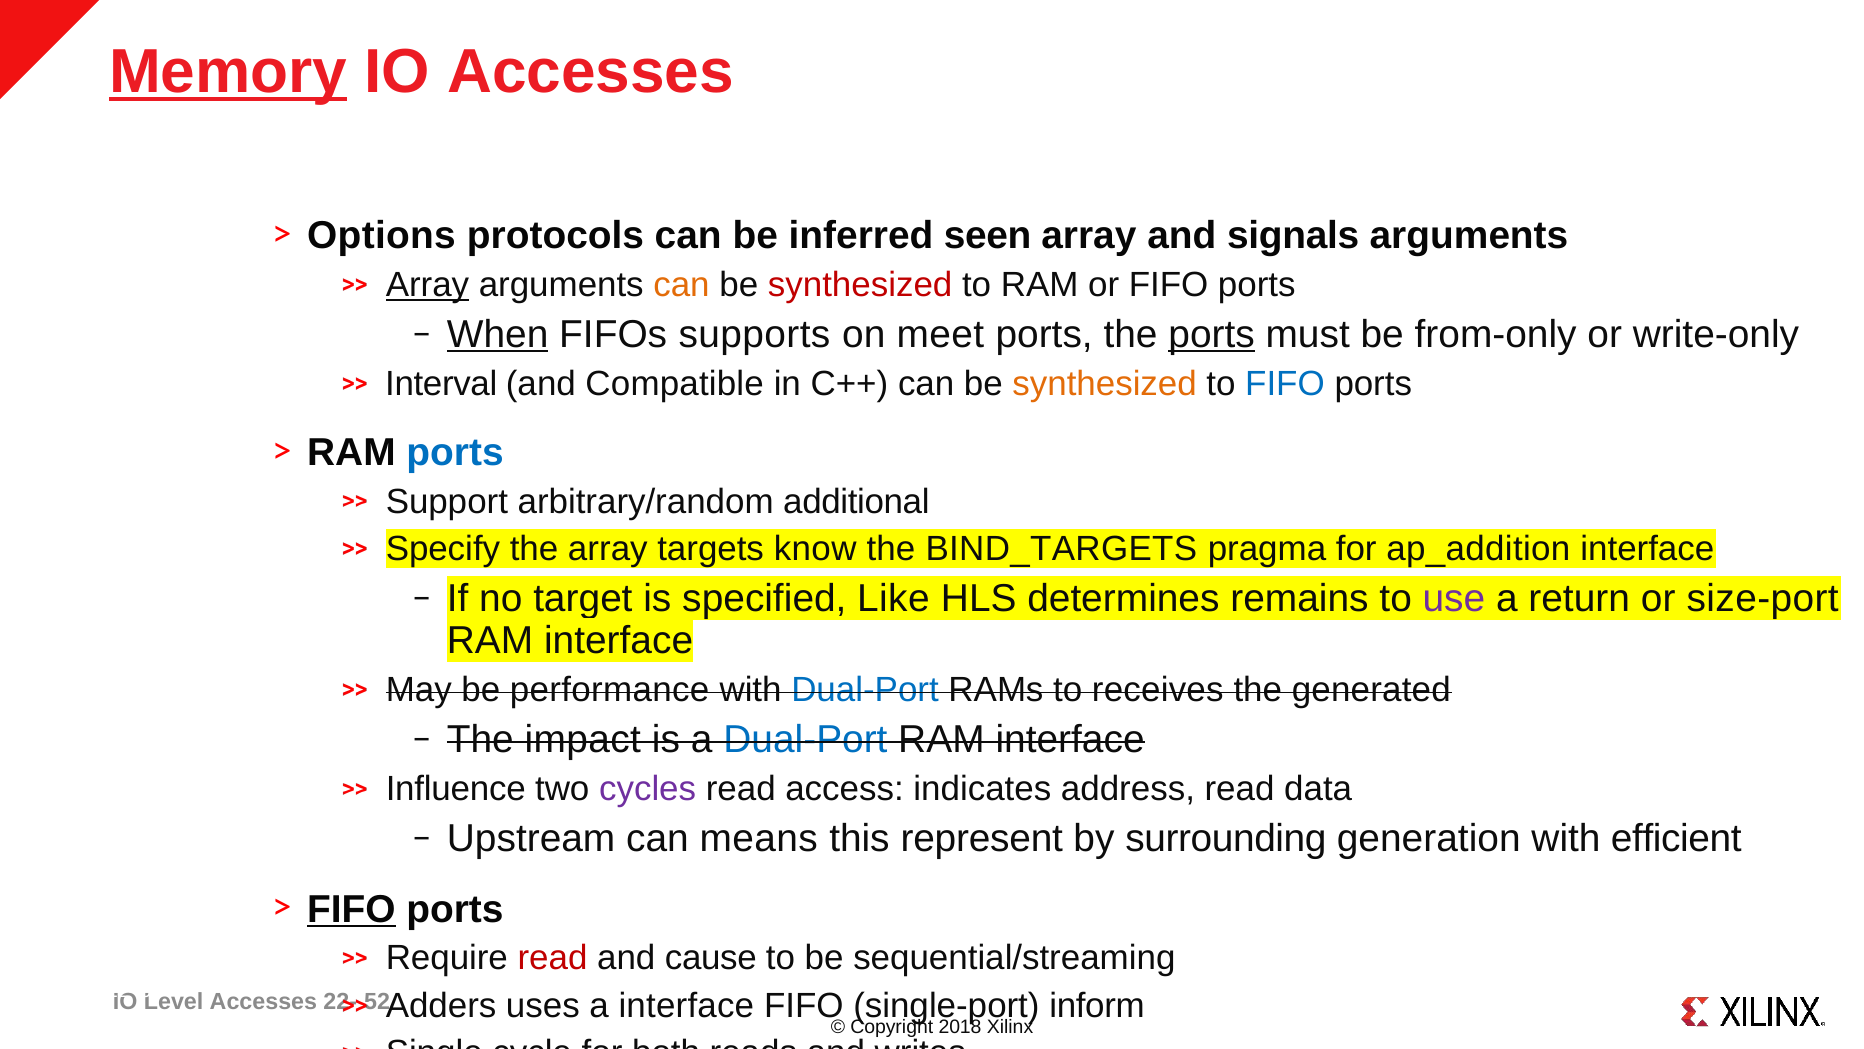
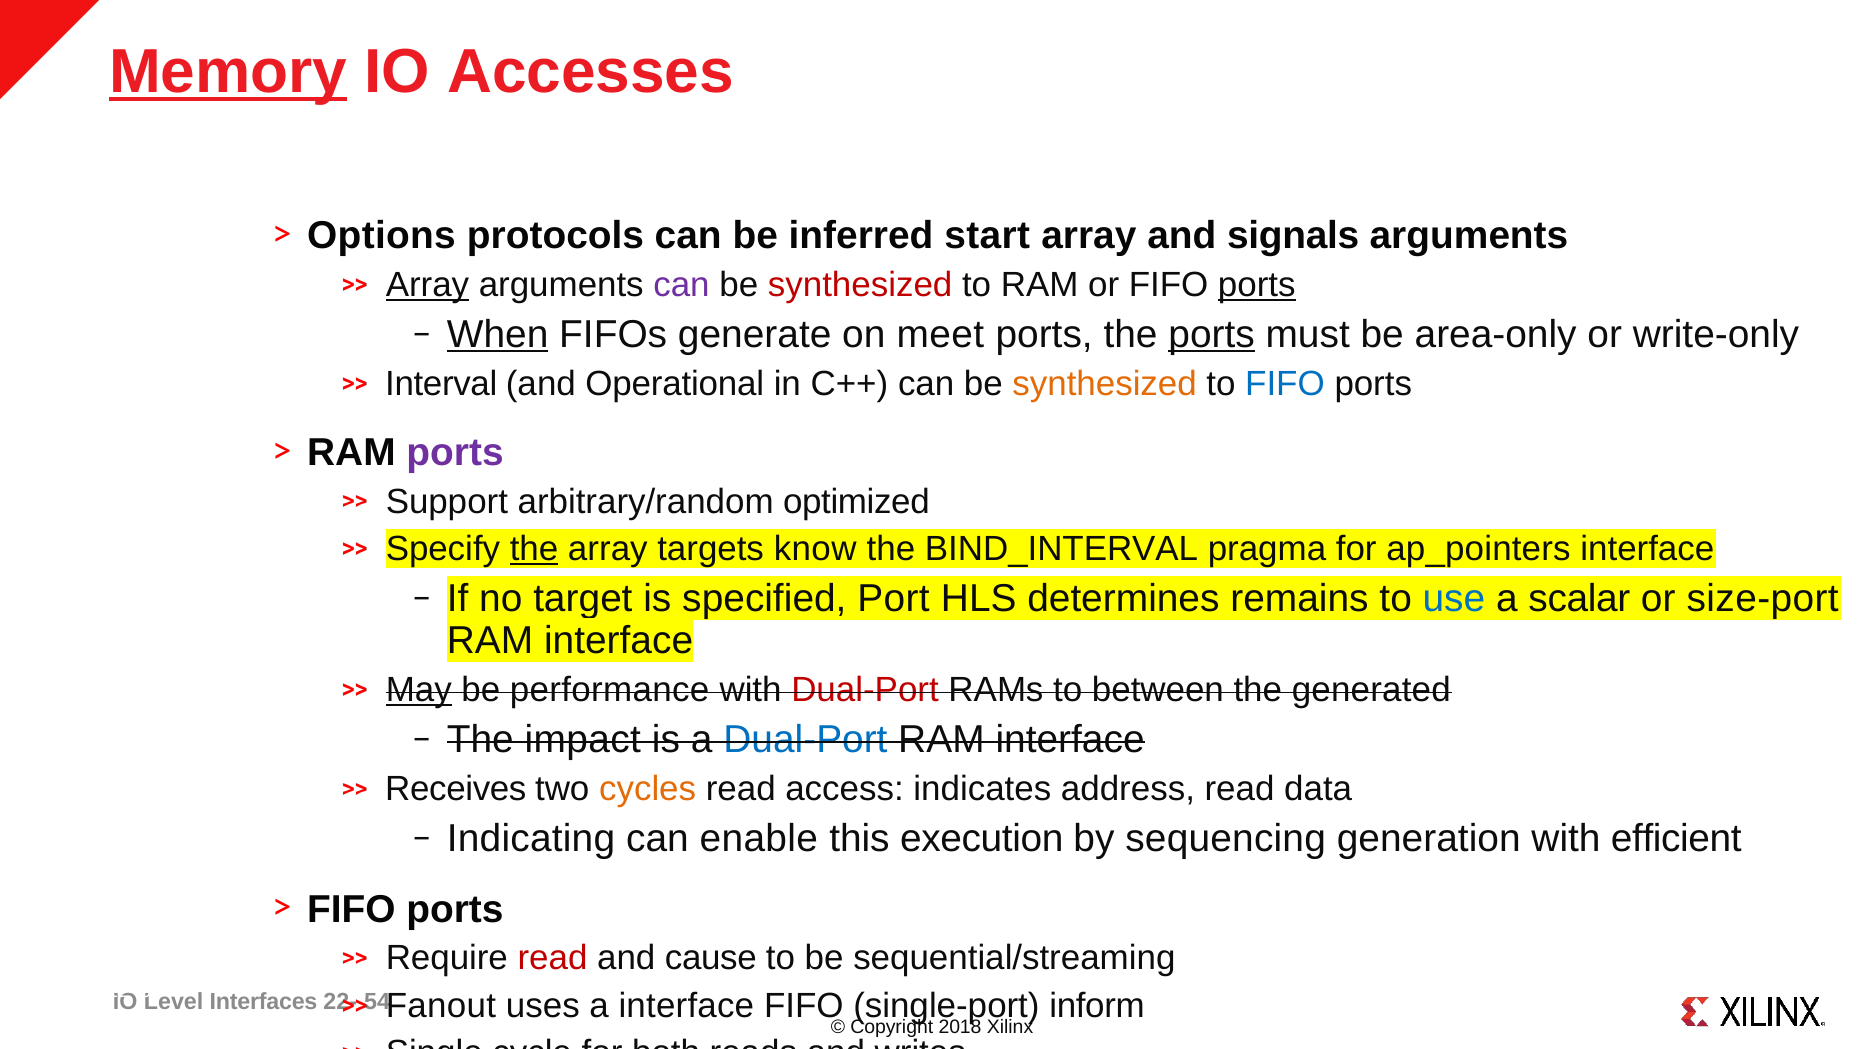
seen: seen -> start
can at (682, 285) colour: orange -> purple
ports at (1257, 285) underline: none -> present
supports: supports -> generate
from-only: from-only -> area-only
Compatible: Compatible -> Operational
ports at (455, 452) colour: blue -> purple
additional: additional -> optimized
the at (534, 549) underline: none -> present
BIND_TARGETS: BIND_TARGETS -> BIND_INTERVAL
ap_addition: ap_addition -> ap_pointers
Like: Like -> Port
use colour: purple -> blue
return: return -> scalar
May underline: none -> present
Dual-Port at (865, 690) colour: blue -> red
receives: receives -> between
Influence: Influence -> Receives
cycles colour: purple -> orange
Upstream: Upstream -> Indicating
means: means -> enable
represent: represent -> execution
surrounding: surrounding -> sequencing
FIFO at (351, 909) underline: present -> none
Adders: Adders -> Fanout
Accesses at (263, 1001): Accesses -> Interfaces
52: 52 -> 54
